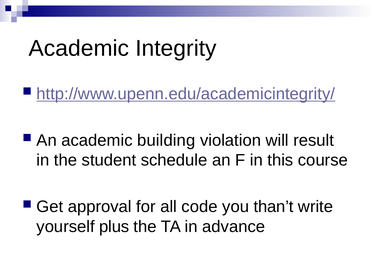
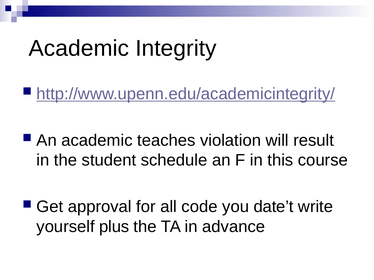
building: building -> teaches
than’t: than’t -> date’t
